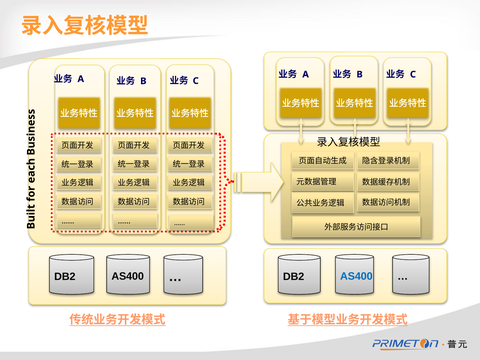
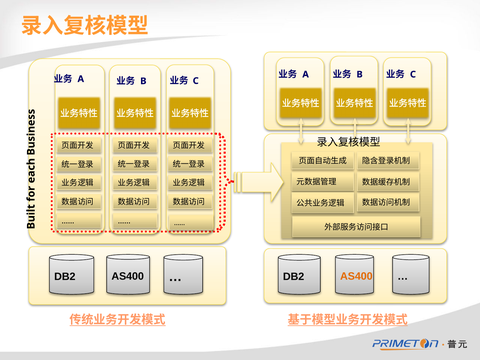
AS400 at (356, 276) colour: blue -> orange
